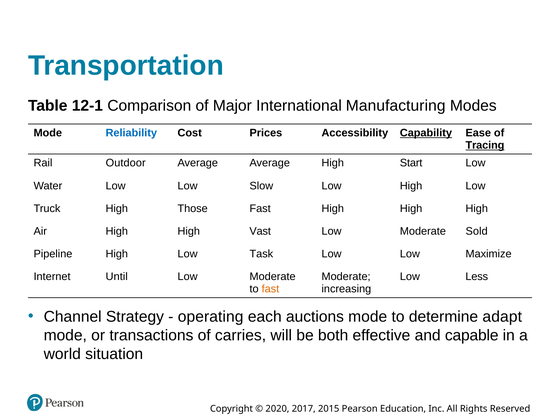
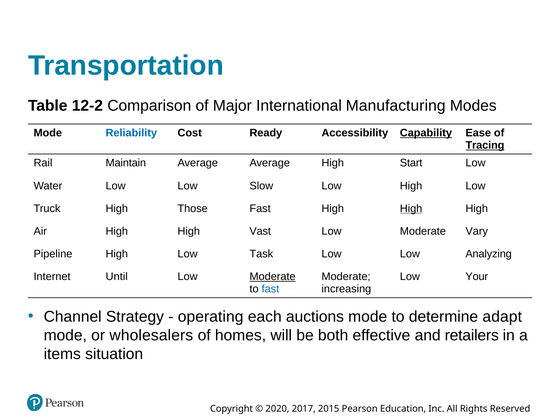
12-1: 12-1 -> 12-2
Prices: Prices -> Ready
Outdoor: Outdoor -> Maintain
High at (411, 208) underline: none -> present
Sold: Sold -> Vary
Maximize: Maximize -> Analyzing
Moderate at (273, 277) underline: none -> present
Less: Less -> Your
fast at (270, 289) colour: orange -> blue
transactions: transactions -> wholesalers
carries: carries -> homes
capable: capable -> retailers
world: world -> items
